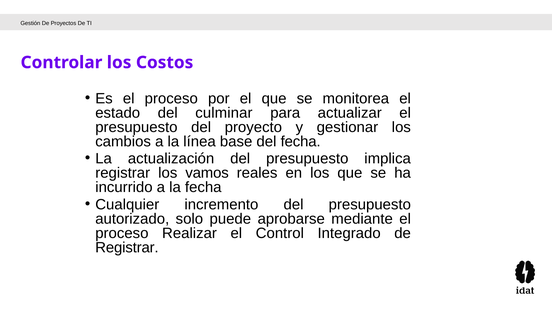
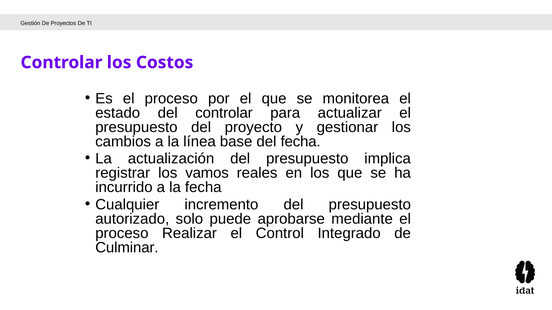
del culminar: culminar -> controlar
Registrar at (127, 248): Registrar -> Culminar
